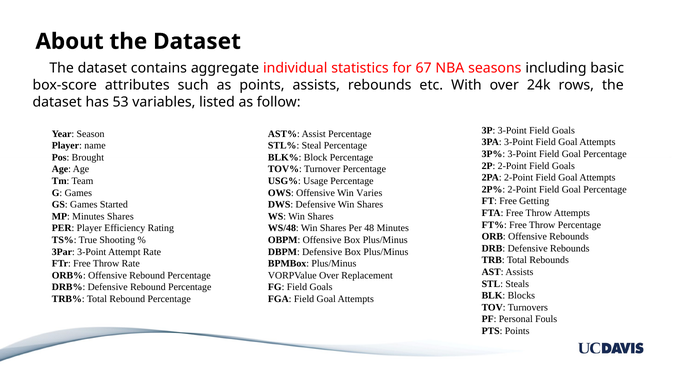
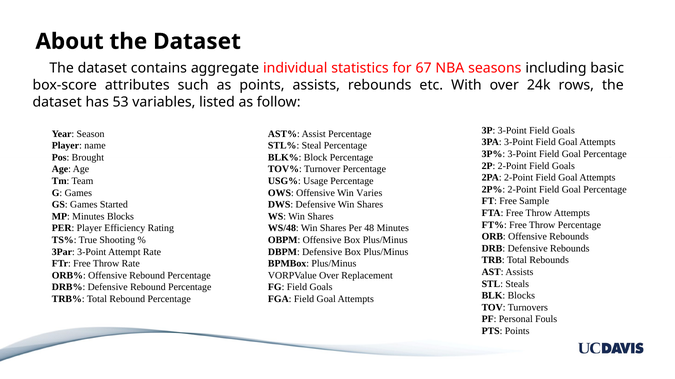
Getting: Getting -> Sample
Minutes Shares: Shares -> Blocks
